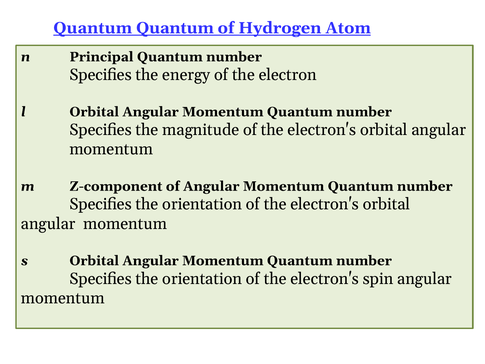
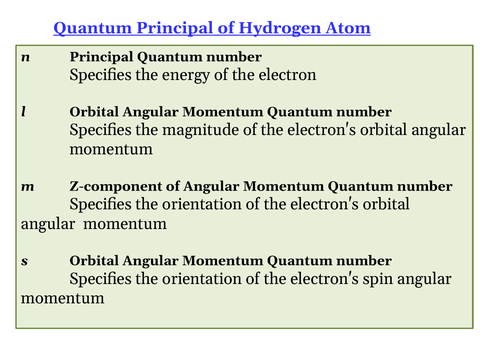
Quantum Quantum: Quantum -> Principal
